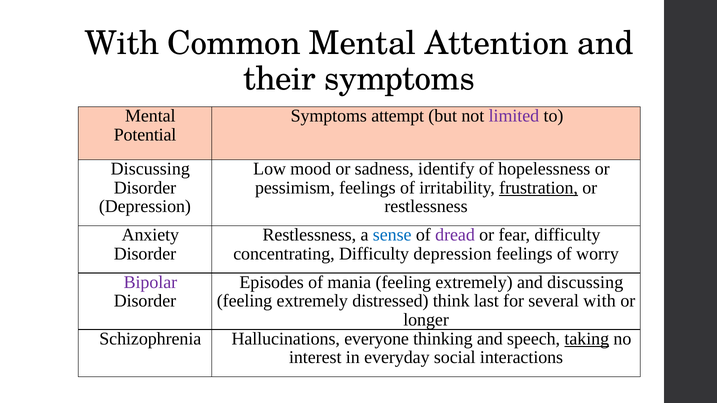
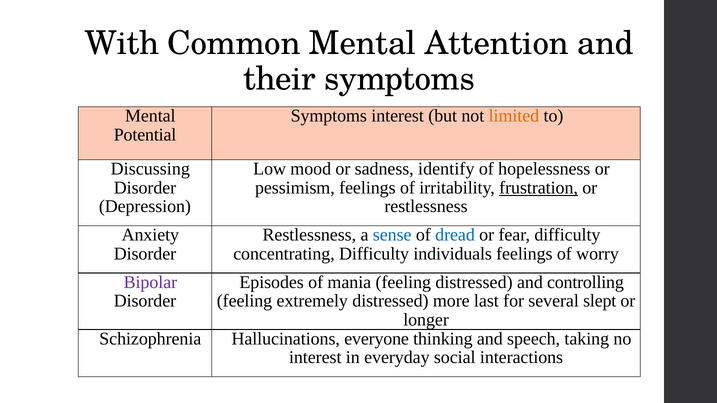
Symptoms attempt: attempt -> interest
limited colour: purple -> orange
dread colour: purple -> blue
Difficulty depression: depression -> individuals
mania feeling extremely: extremely -> distressed
and discussing: discussing -> controlling
think: think -> more
several with: with -> slept
taking underline: present -> none
